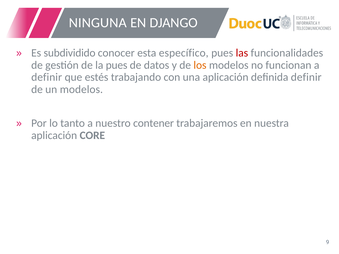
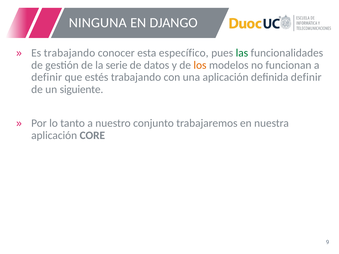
Es subdividido: subdividido -> trabajando
las colour: red -> green
la pues: pues -> serie
un modelos: modelos -> siguiente
contener: contener -> conjunto
